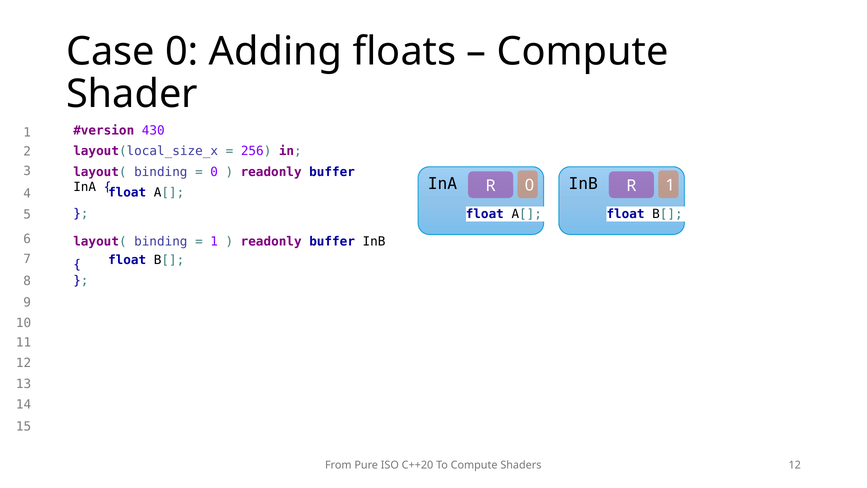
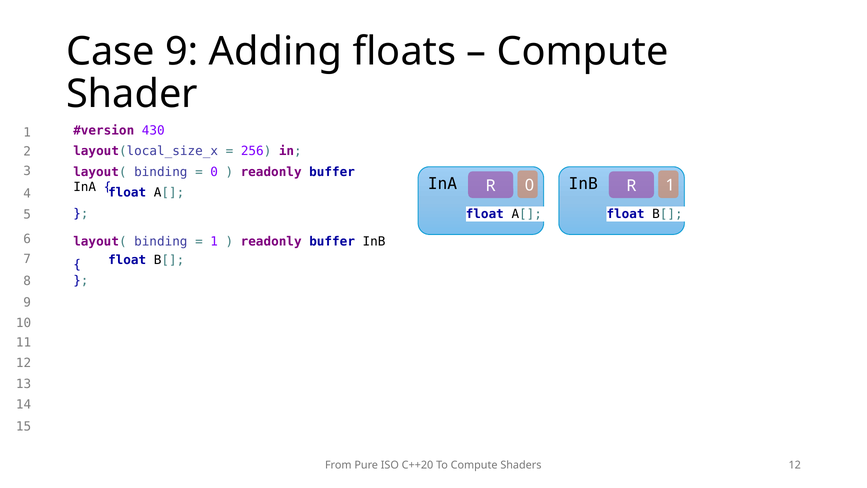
Case 0: 0 -> 9
